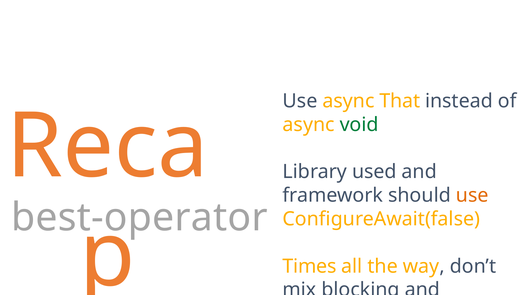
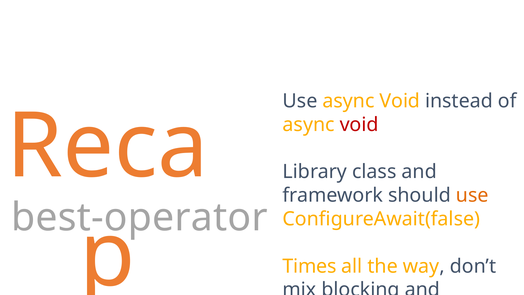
Use async That: That -> Void
void at (359, 125) colour: green -> red
used: used -> class
